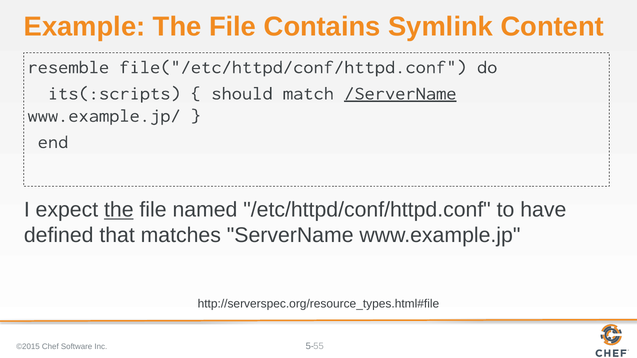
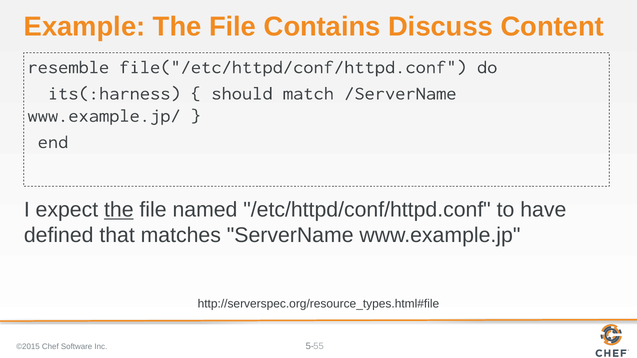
Symlink: Symlink -> Discuss
its(:scripts: its(:scripts -> its(:harness
/ServerName underline: present -> none
